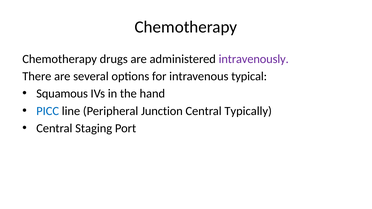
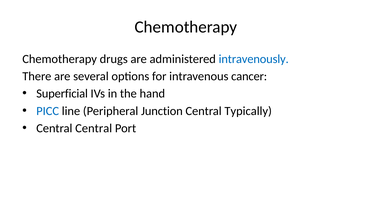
intravenously colour: purple -> blue
typical: typical -> cancer
Squamous: Squamous -> Superficial
Central Staging: Staging -> Central
